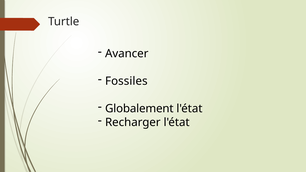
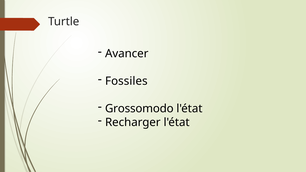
Globalement: Globalement -> Grossomodo
